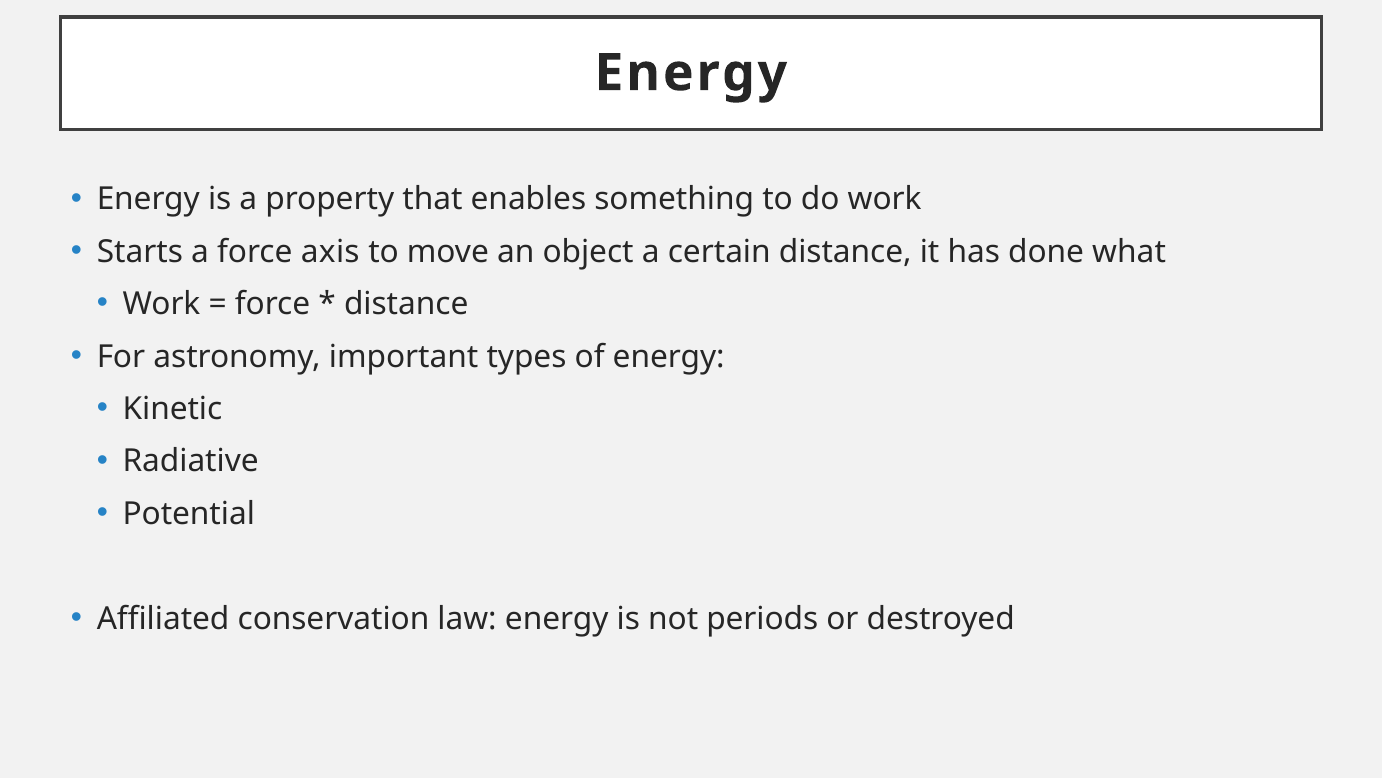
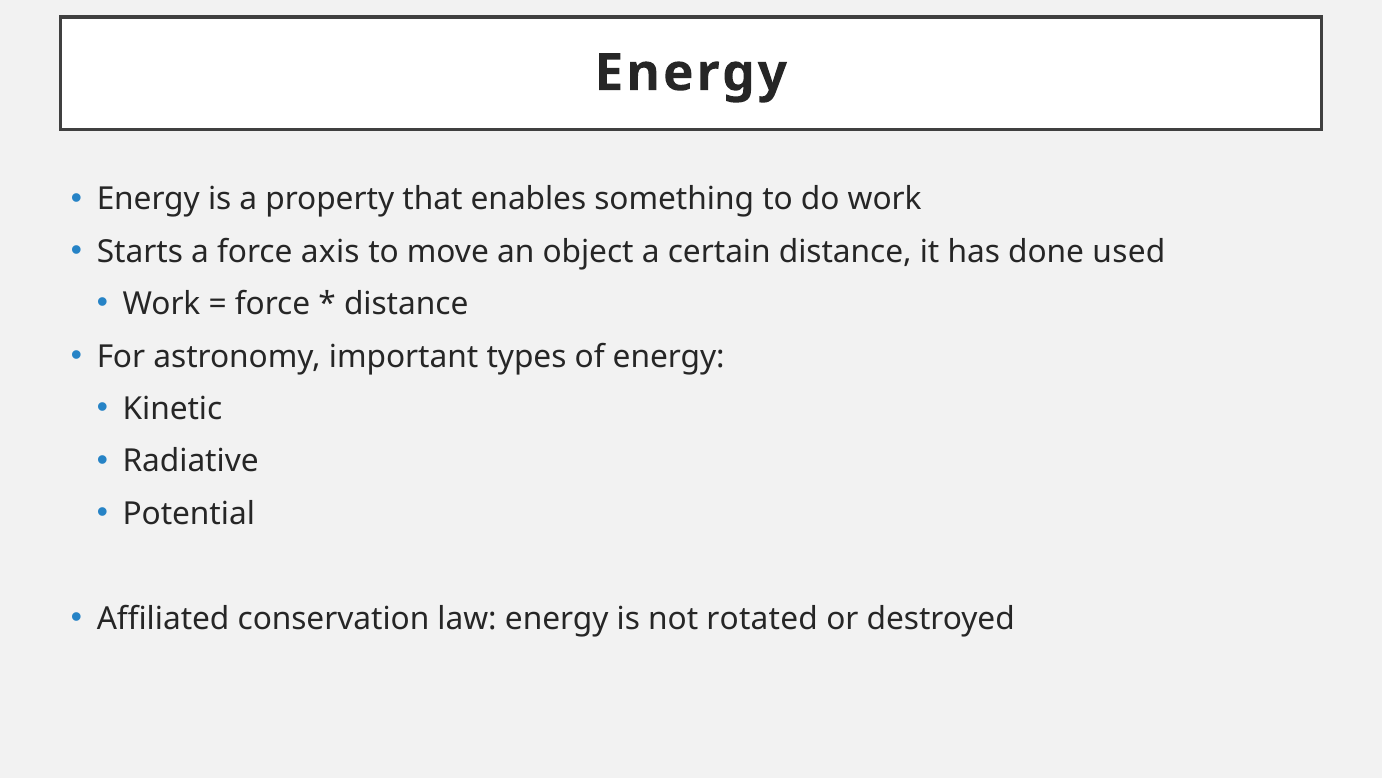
what: what -> used
periods: periods -> rotated
